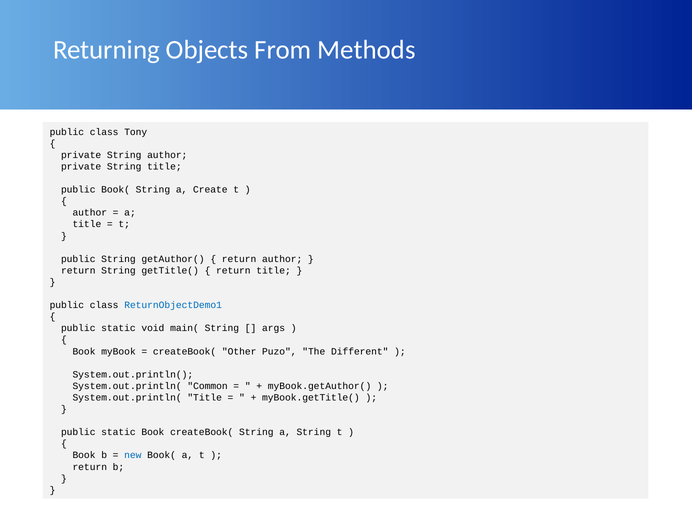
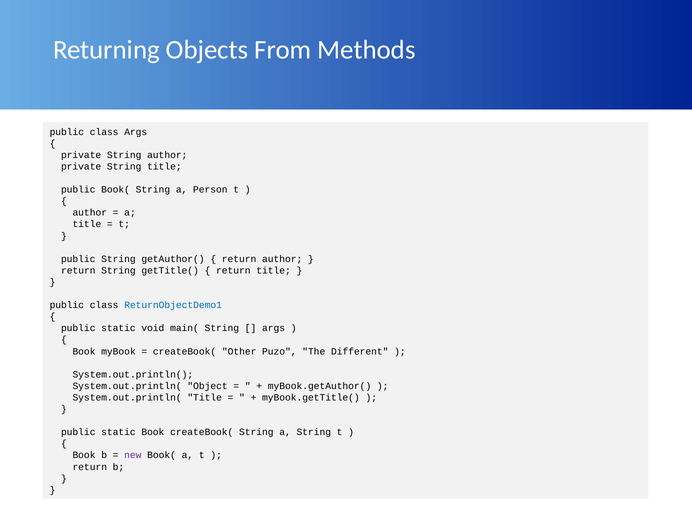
class Tony: Tony -> Args
Create: Create -> Person
Common: Common -> Object
new colour: blue -> purple
